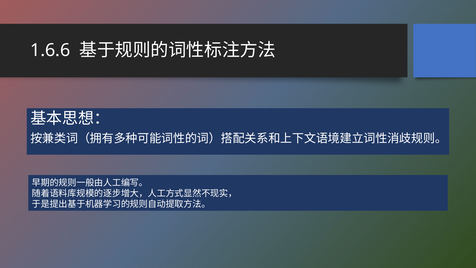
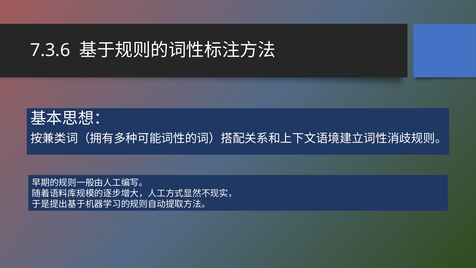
1.6.6: 1.6.6 -> 7.3.6
